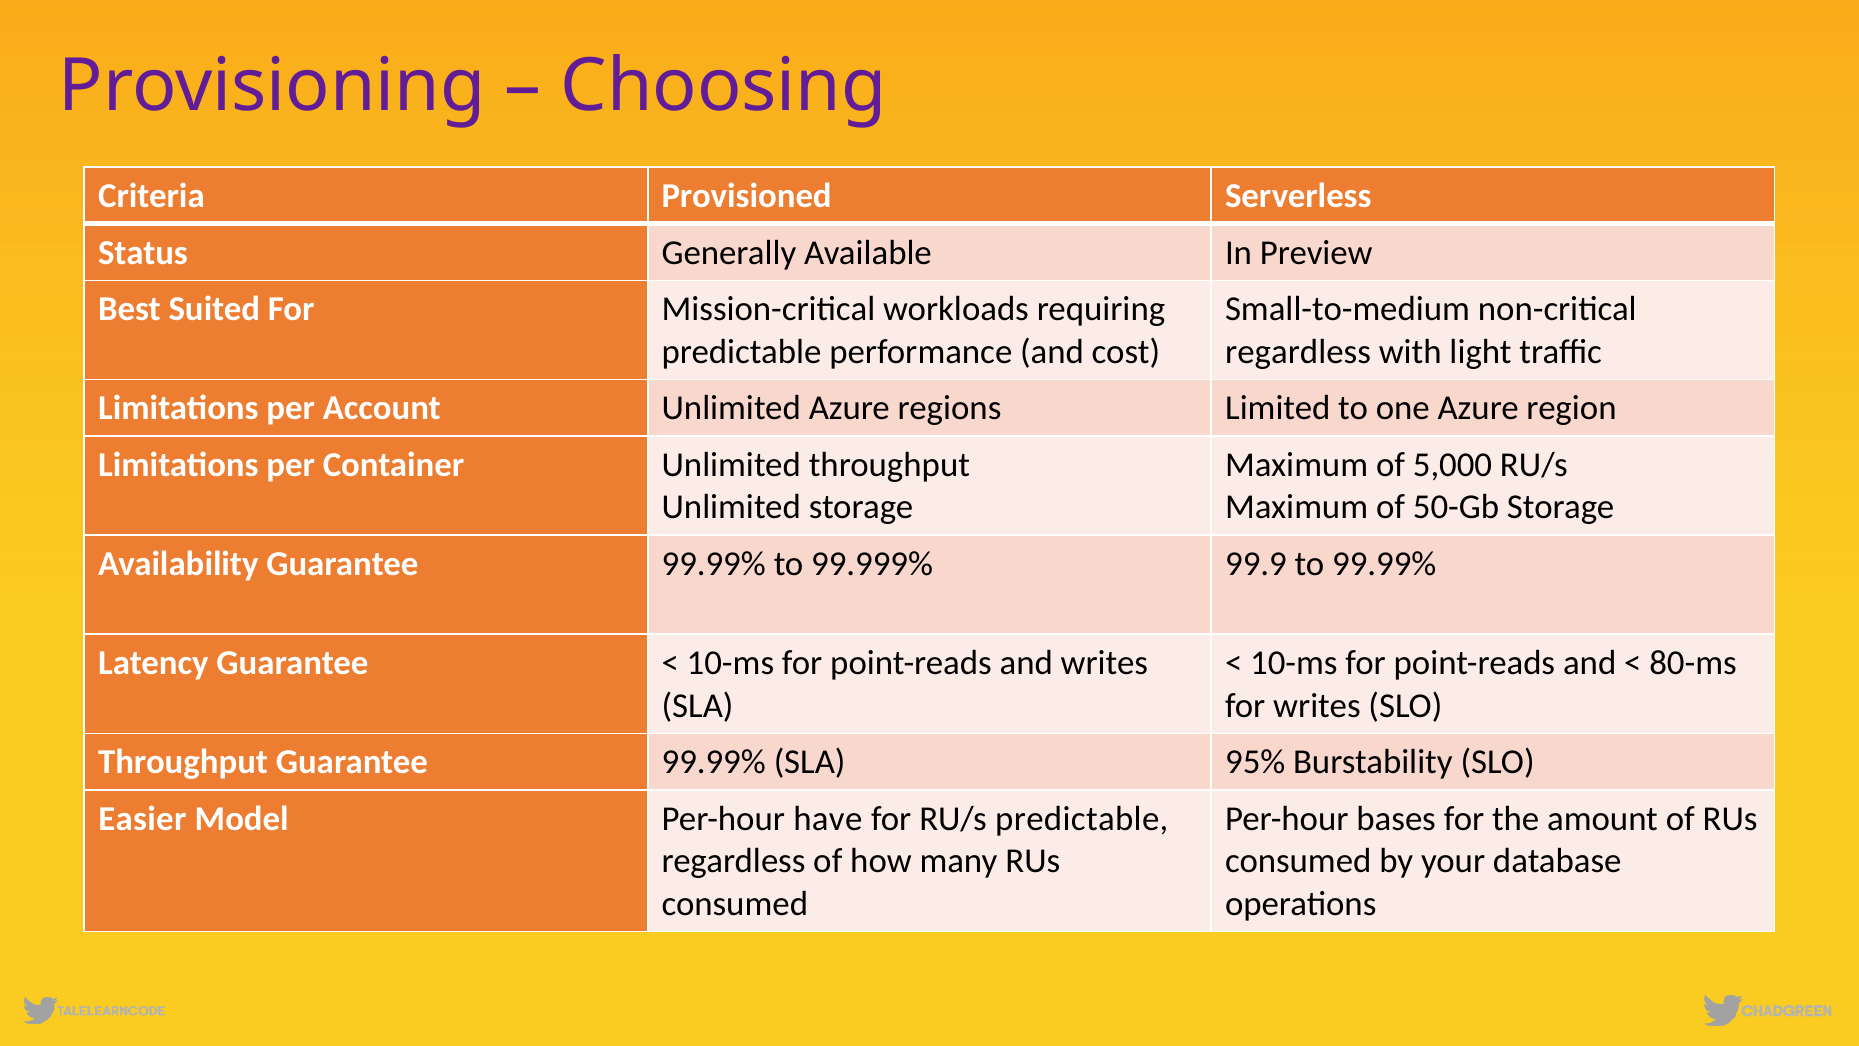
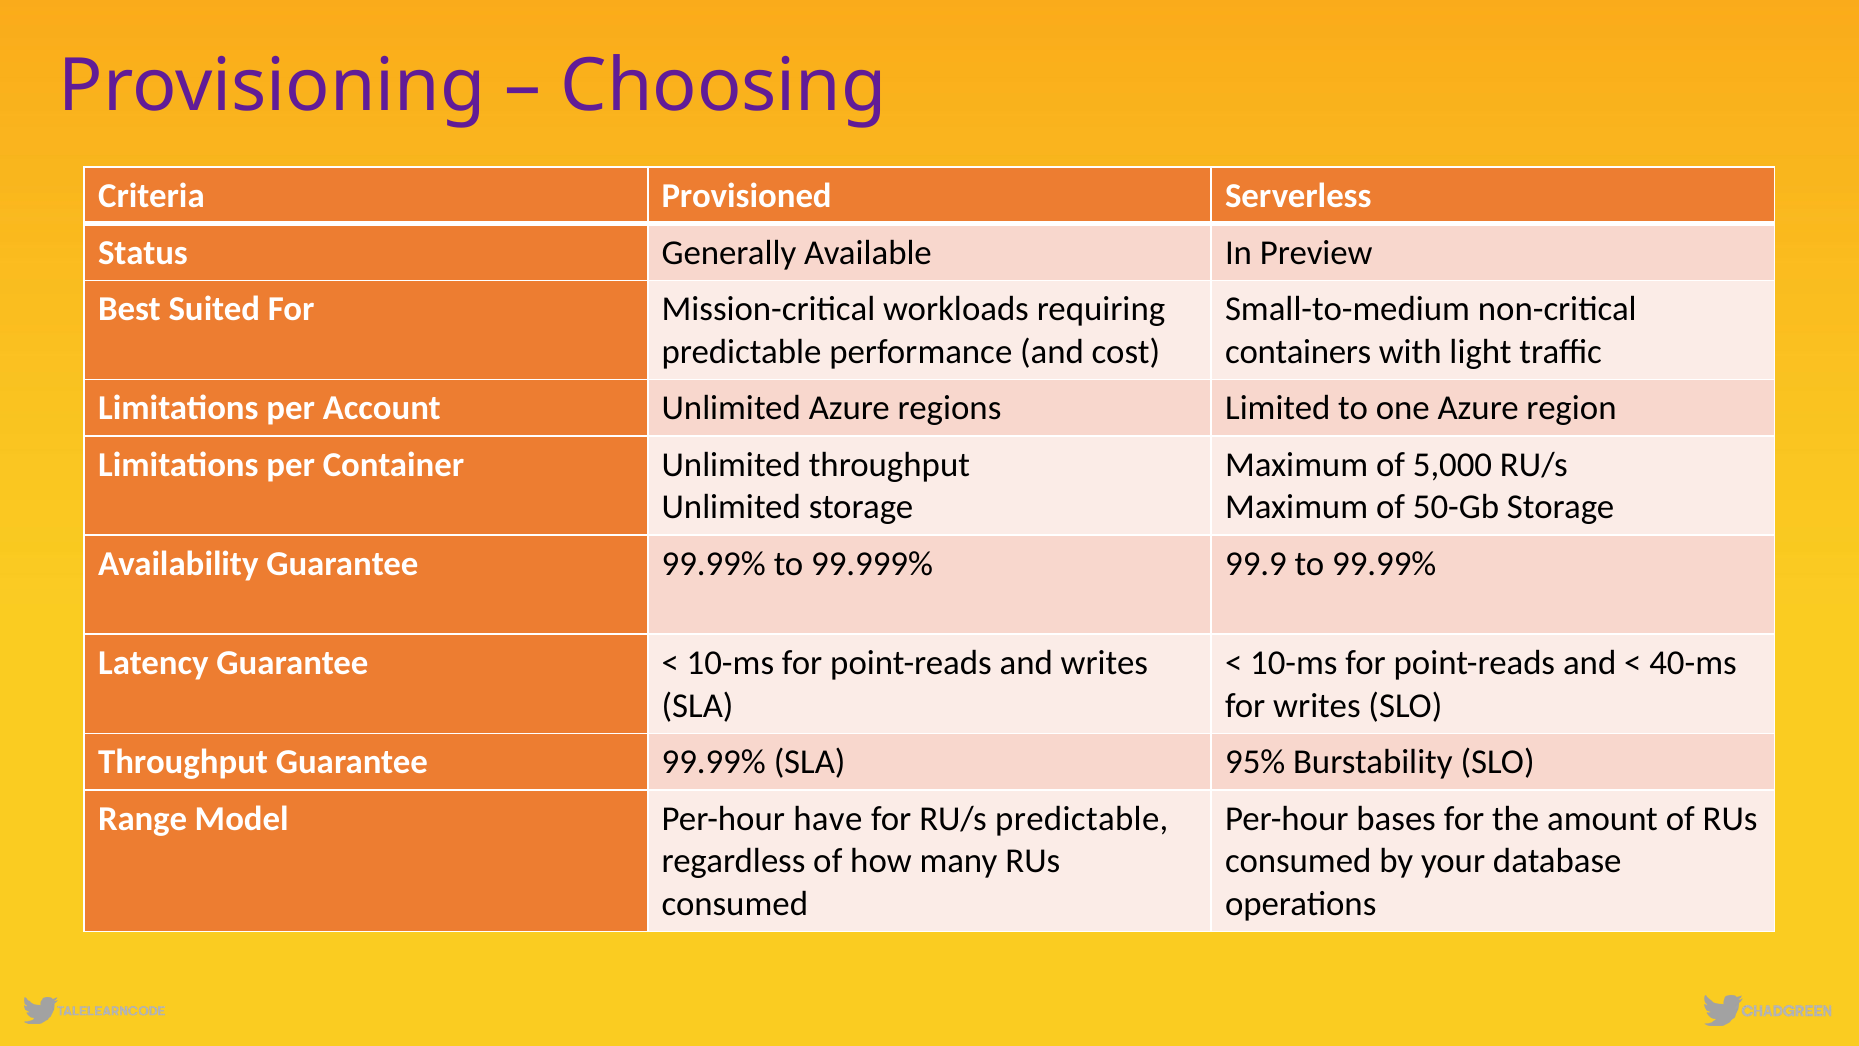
regardless at (1298, 352): regardless -> containers
80-ms: 80-ms -> 40-ms
Easier: Easier -> Range
